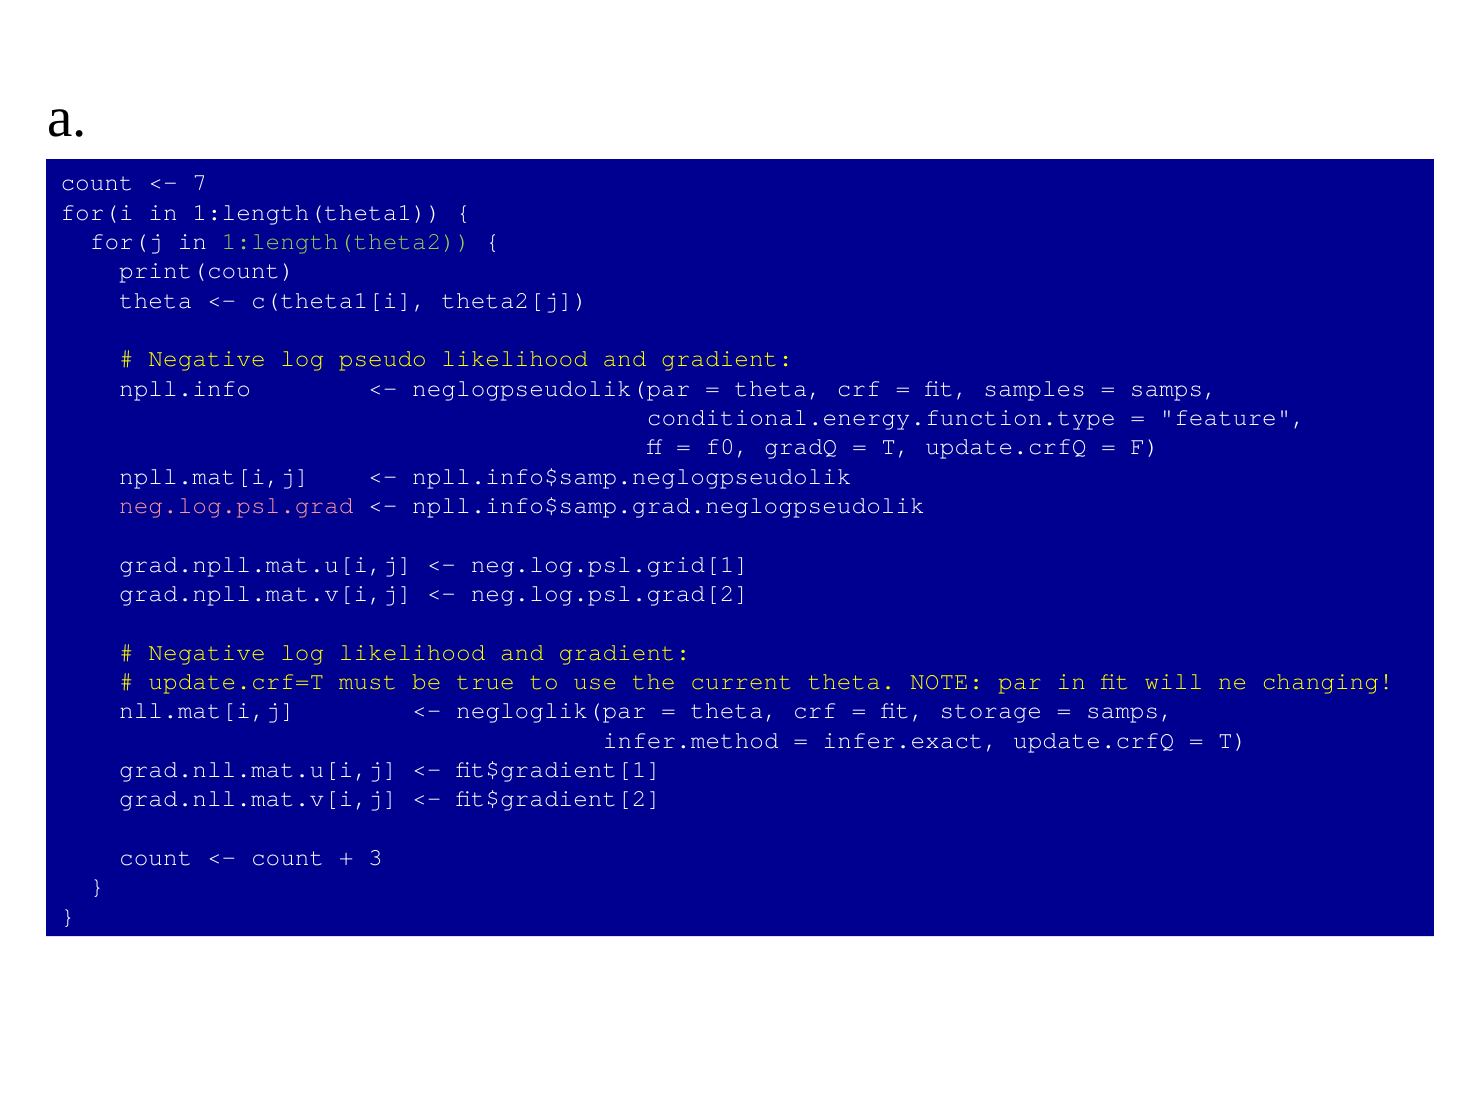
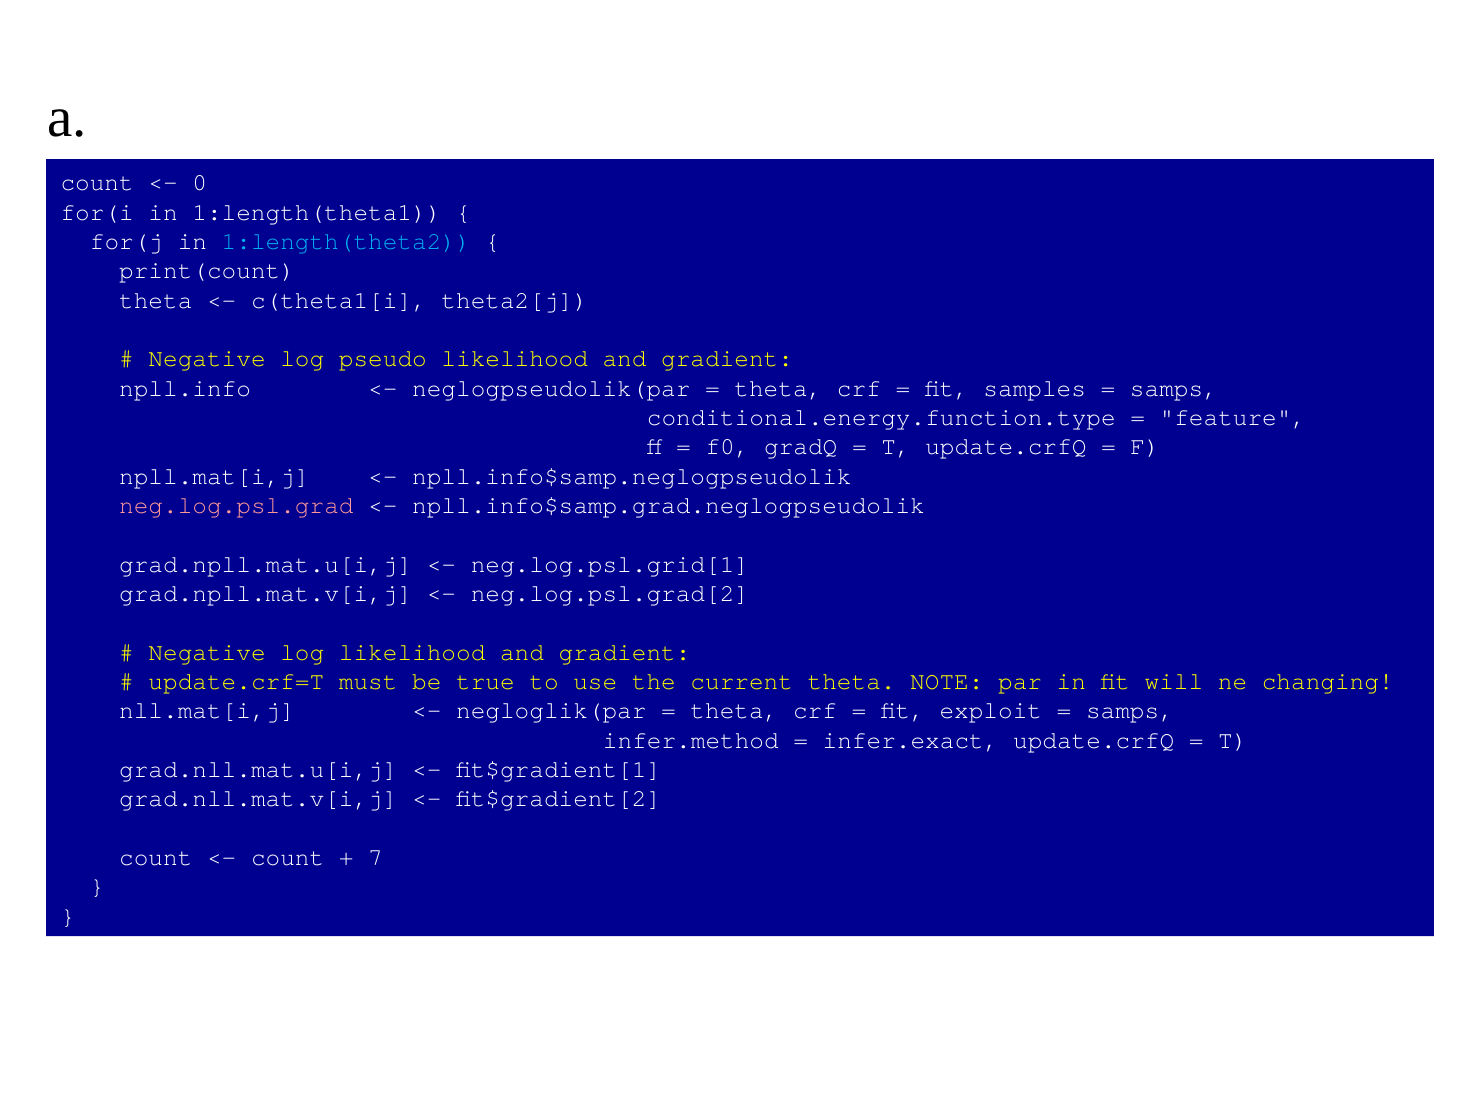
7: 7 -> 0
1:length(theta2 colour: light green -> light blue
storage: storage -> exploit
3: 3 -> 7
